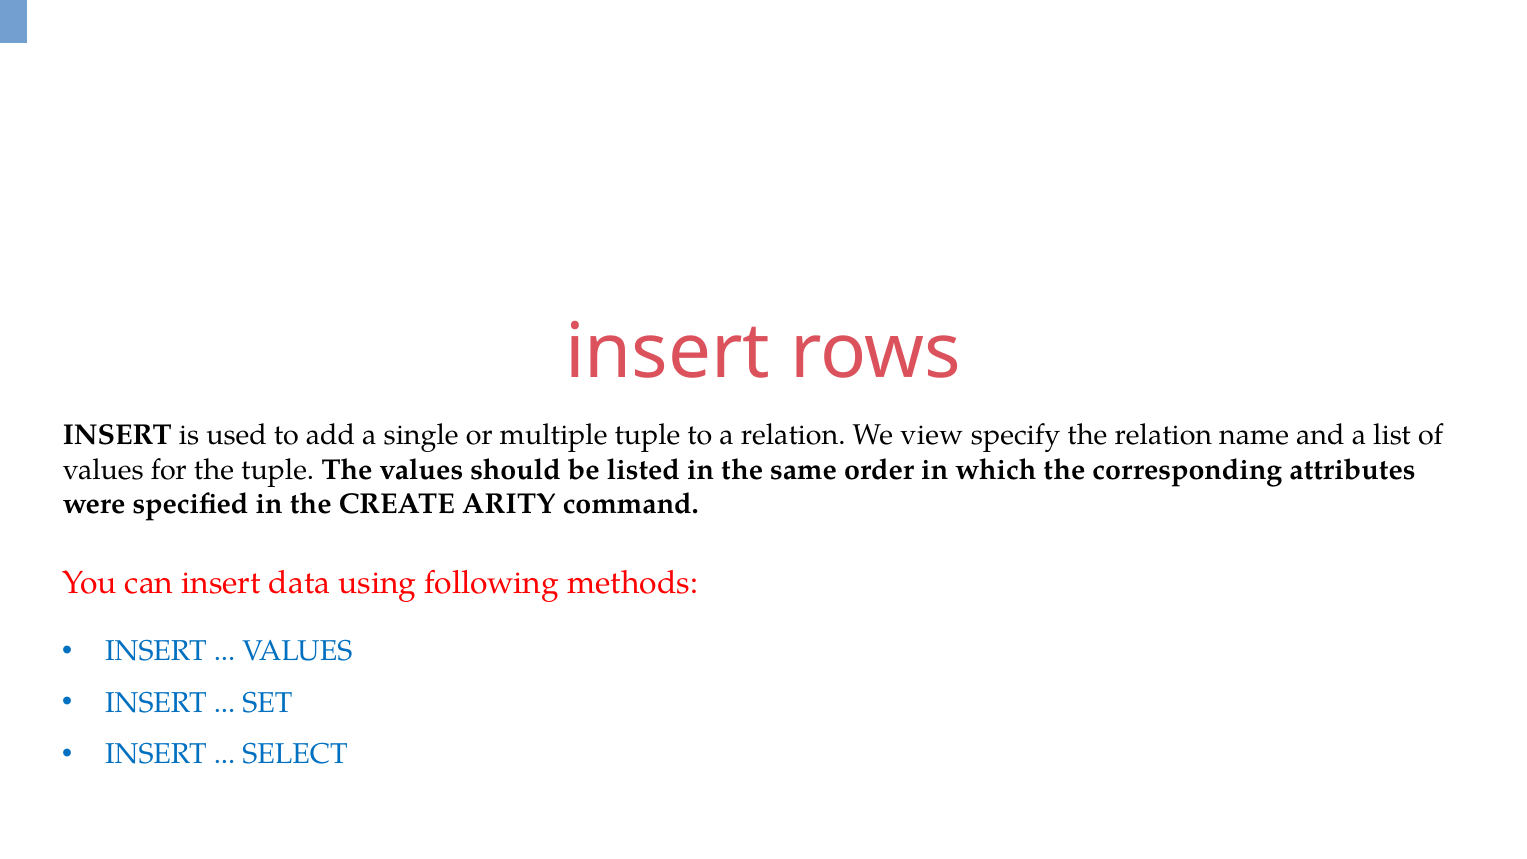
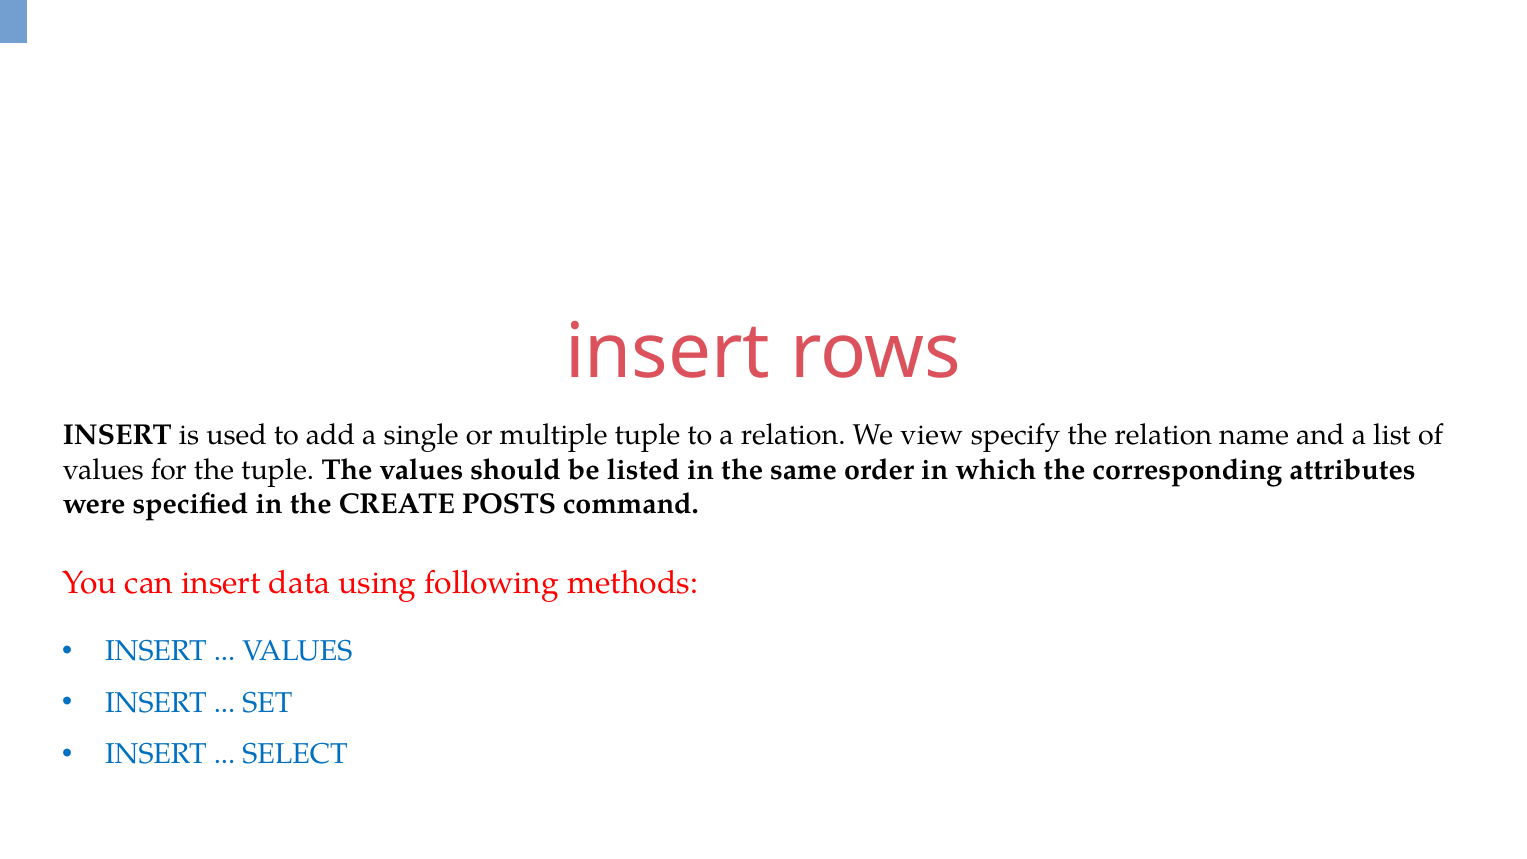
ARITY: ARITY -> POSTS
